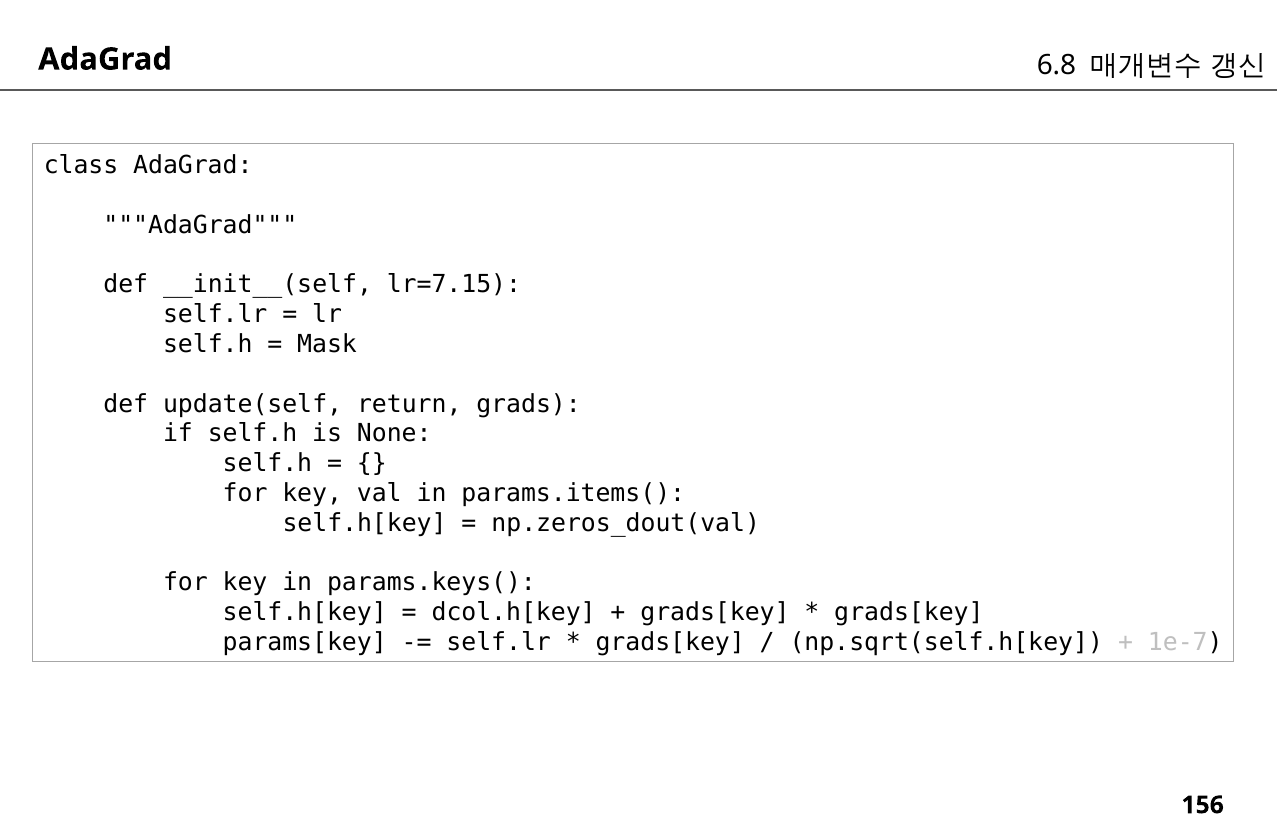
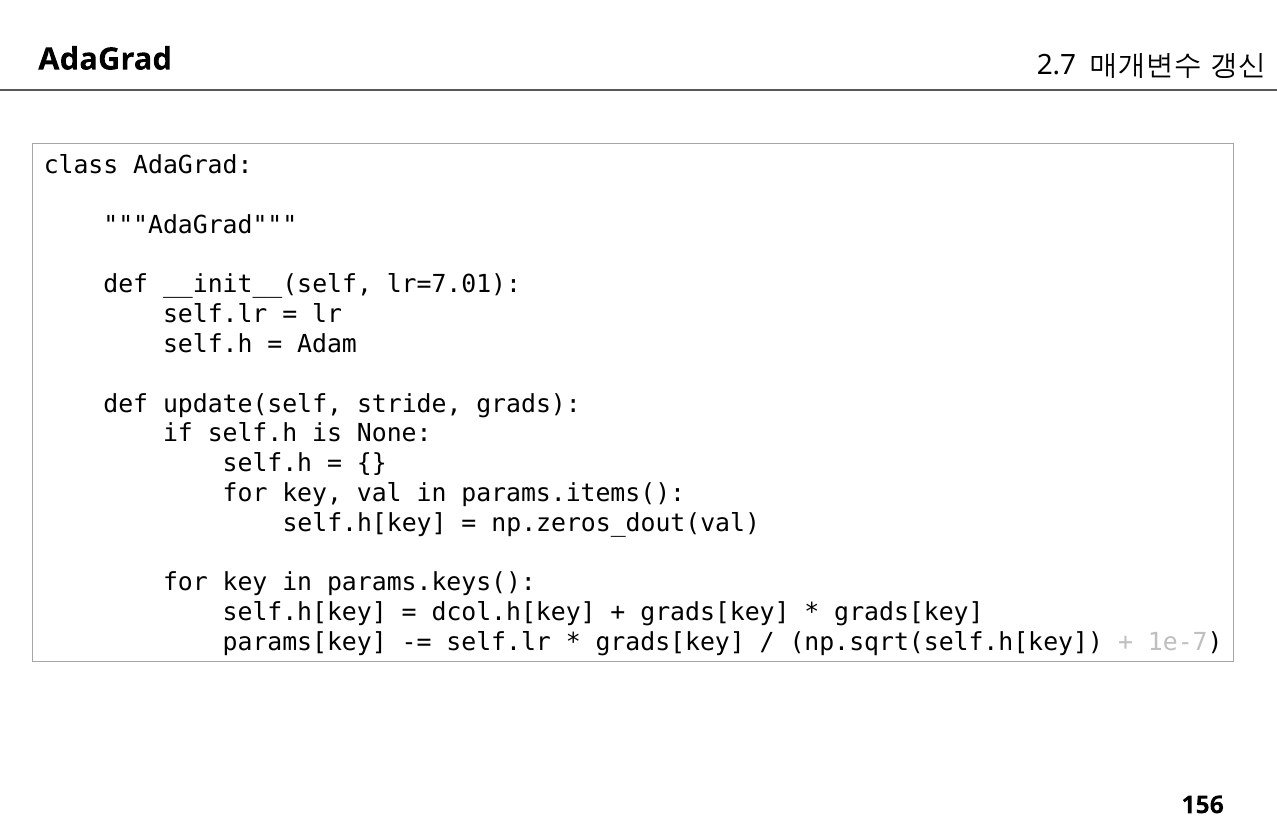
6.8: 6.8 -> 2.7
lr=7.15: lr=7.15 -> lr=7.01
Mask: Mask -> Adam
return: return -> stride
